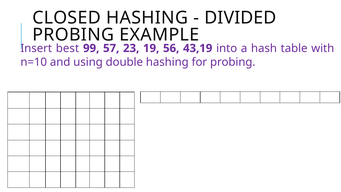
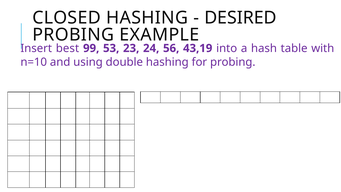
DIVIDED: DIVIDED -> DESIRED
57: 57 -> 53
19: 19 -> 24
